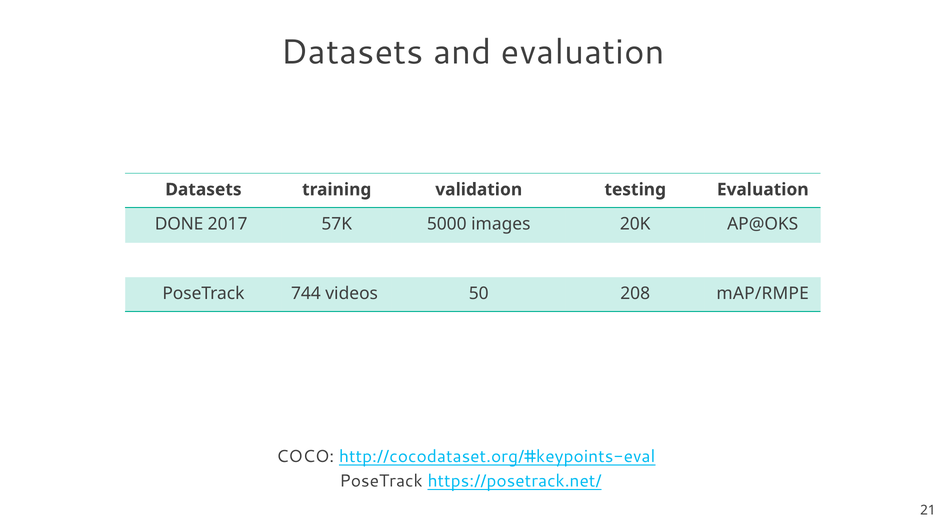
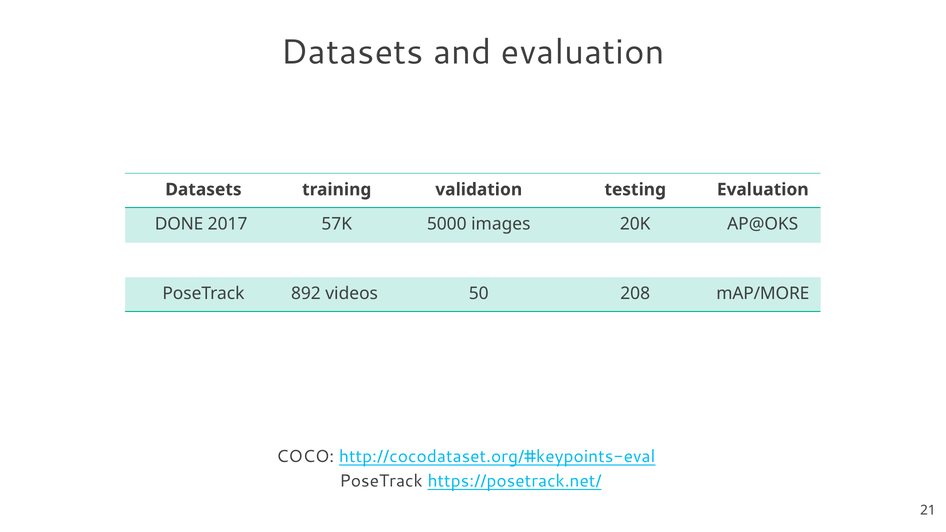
744: 744 -> 892
mAP/RMPE: mAP/RMPE -> mAP/MORE
